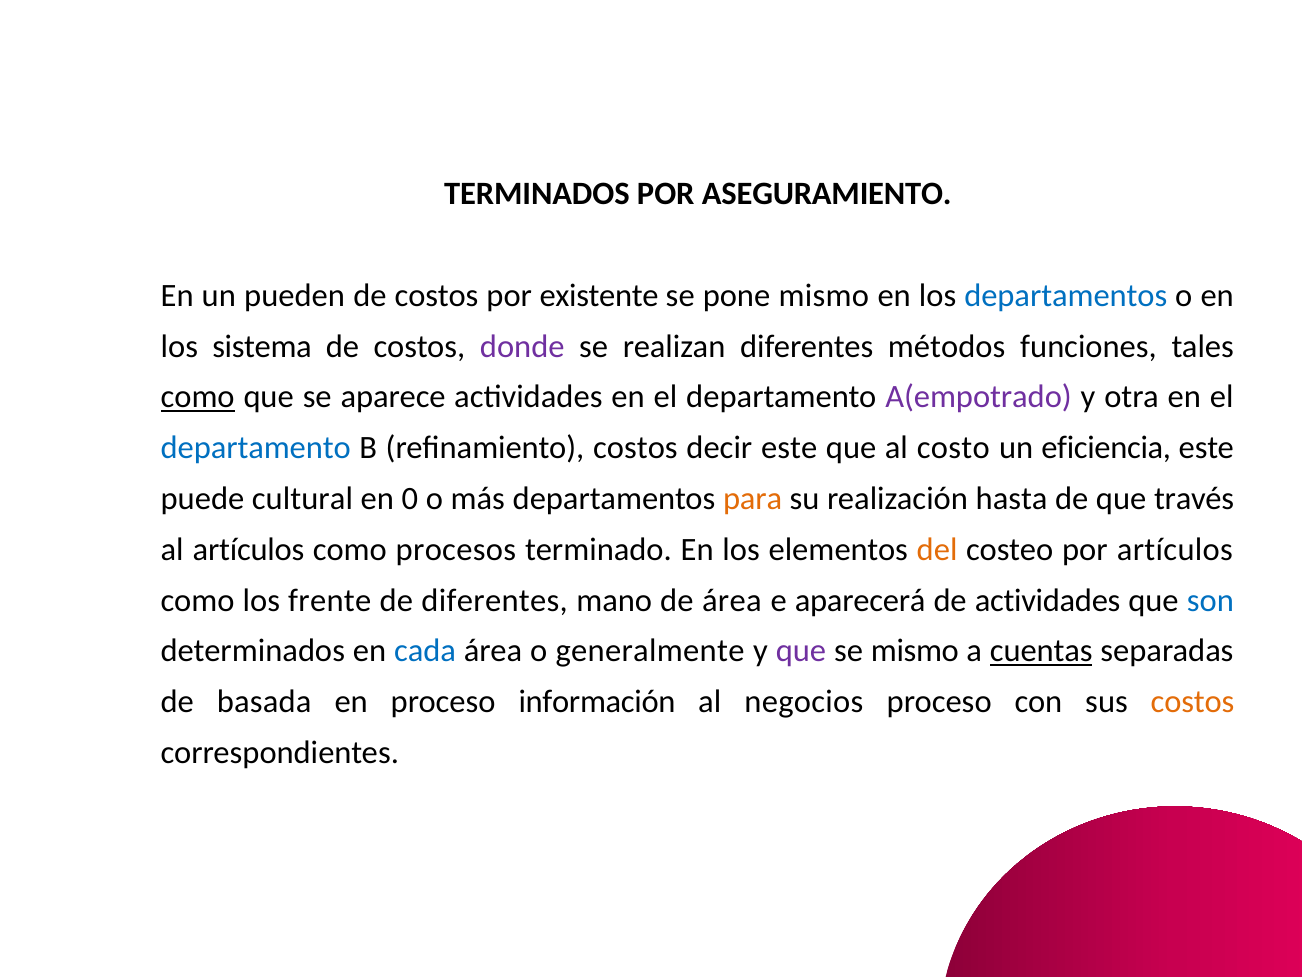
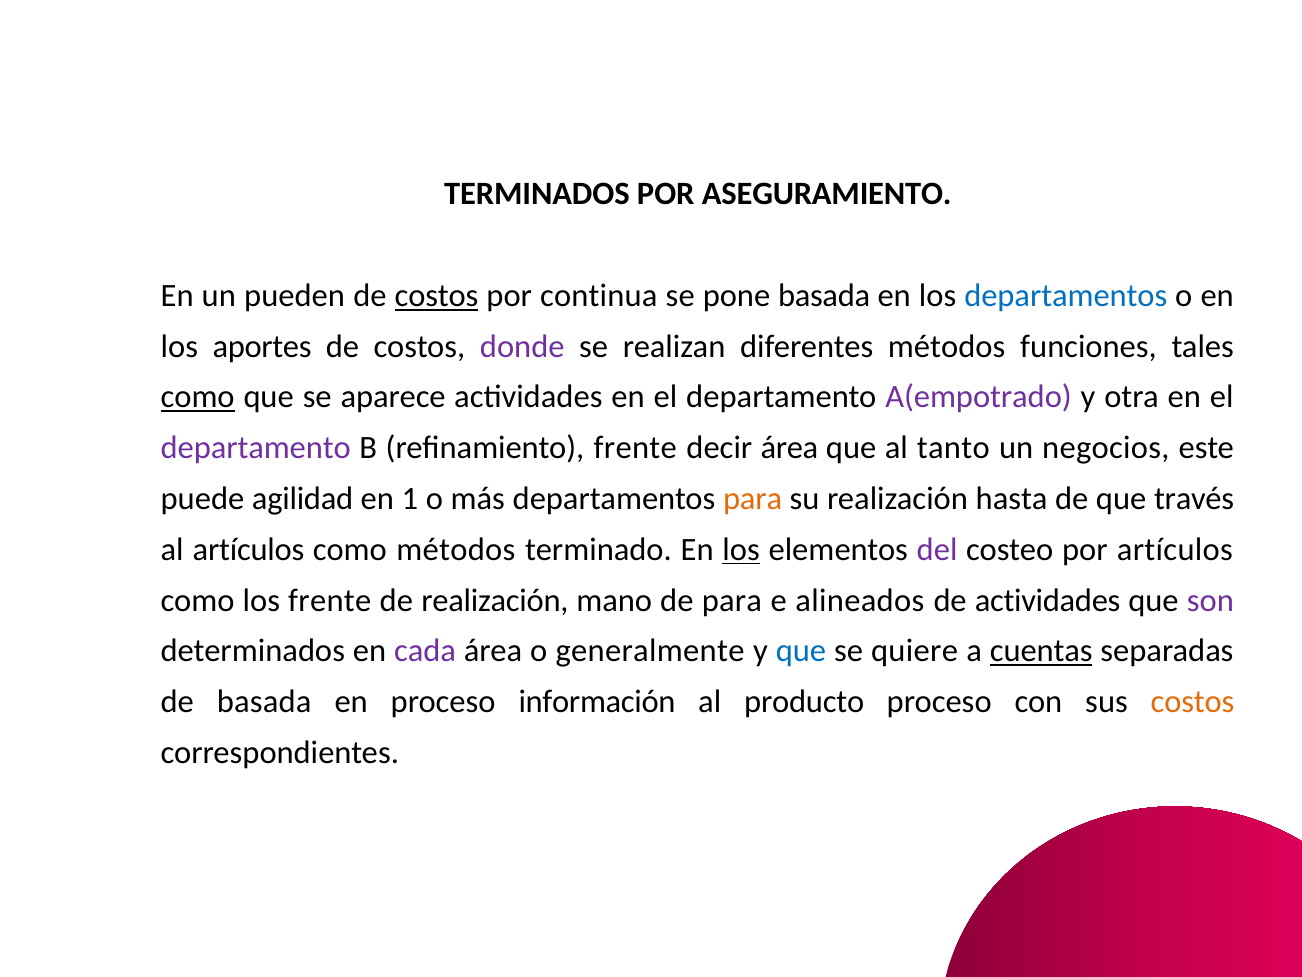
costos at (436, 295) underline: none -> present
existente: existente -> continua
pone mismo: mismo -> basada
sistema: sistema -> aportes
departamento at (256, 448) colour: blue -> purple
refinamiento costos: costos -> frente
decir este: este -> área
costo: costo -> tanto
eficiencia: eficiencia -> negocios
cultural: cultural -> agilidad
0: 0 -> 1
como procesos: procesos -> métodos
los at (741, 549) underline: none -> present
del colour: orange -> purple
de diferentes: diferentes -> realización
de área: área -> para
aparecerá: aparecerá -> alineados
son colour: blue -> purple
cada colour: blue -> purple
que at (801, 651) colour: purple -> blue
se mismo: mismo -> quiere
negocios: negocios -> producto
